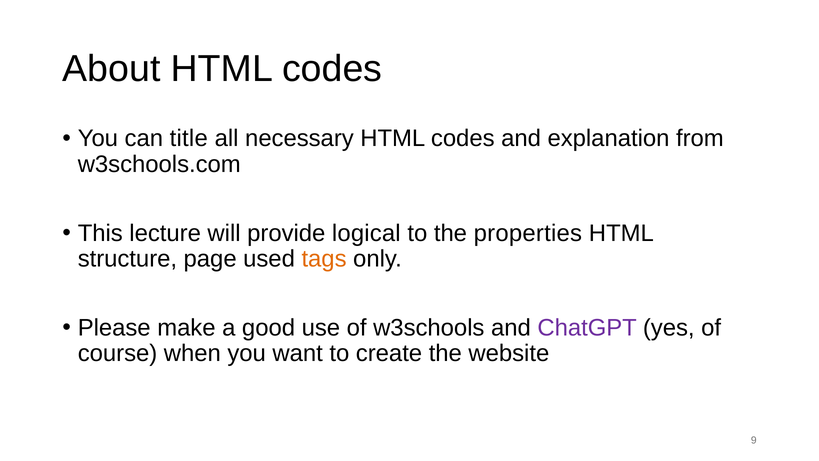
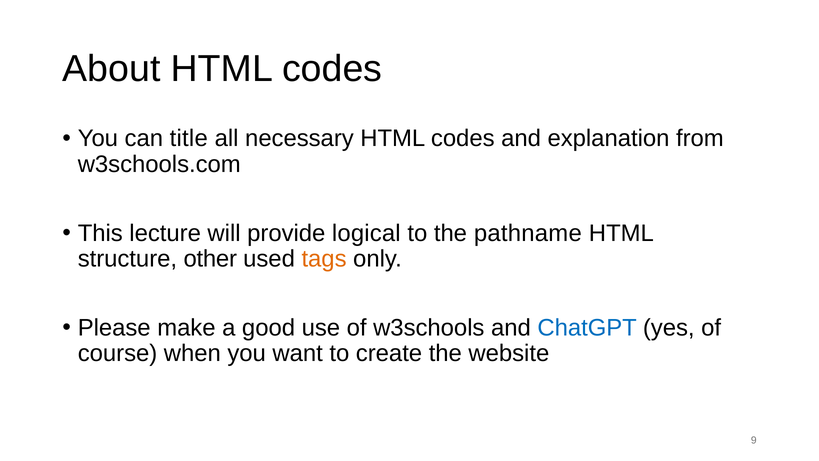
properties: properties -> pathname
page: page -> other
ChatGPT colour: purple -> blue
